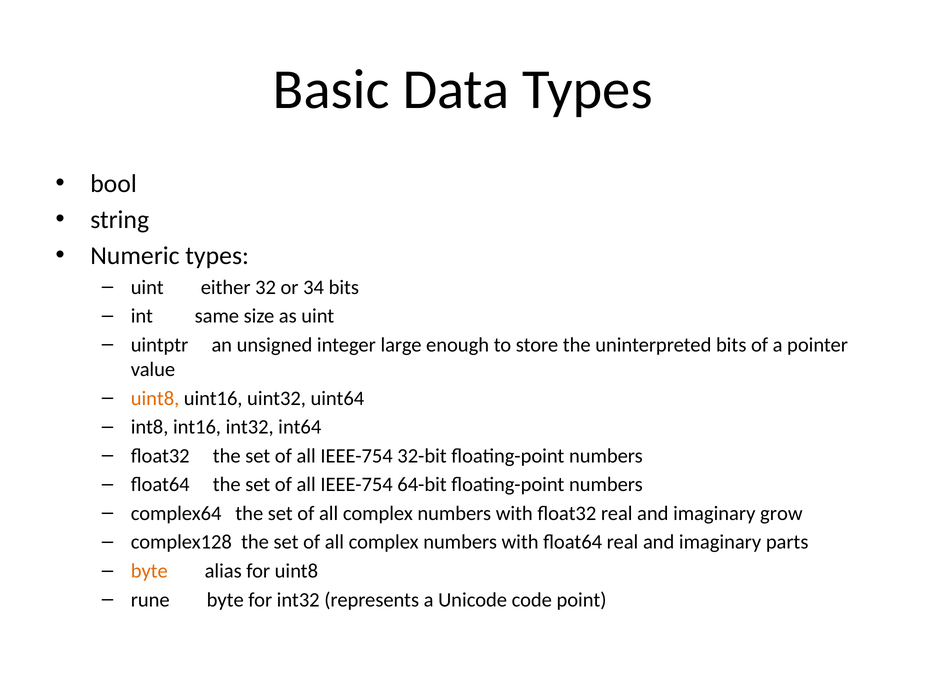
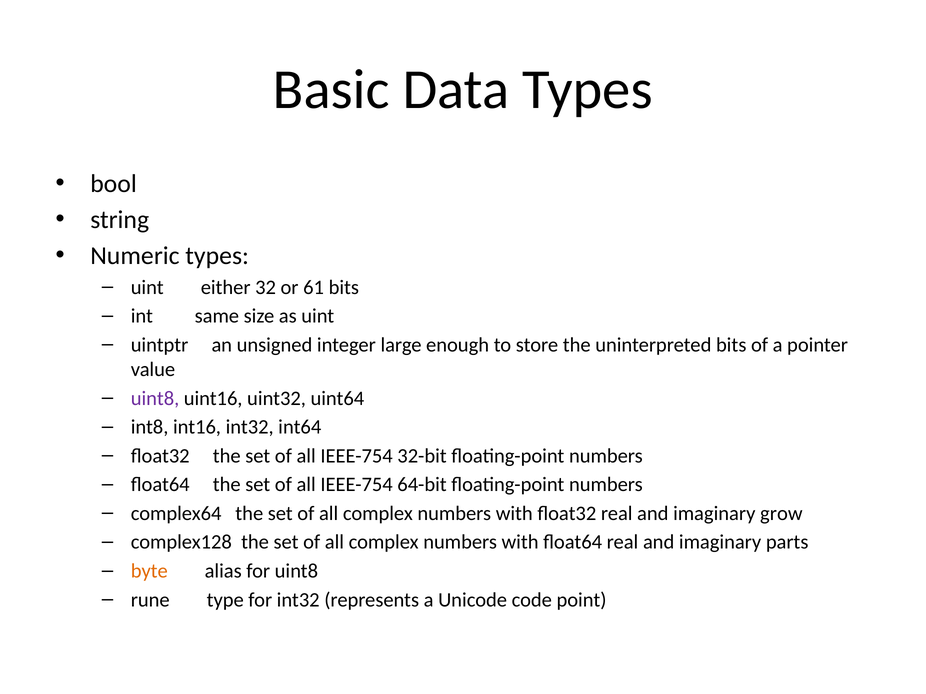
34: 34 -> 61
uint8 at (155, 399) colour: orange -> purple
rune byte: byte -> type
